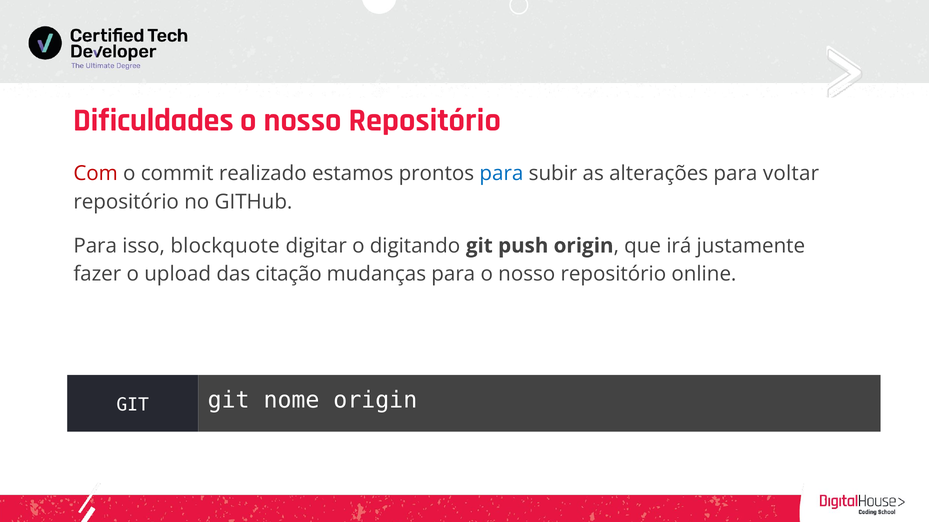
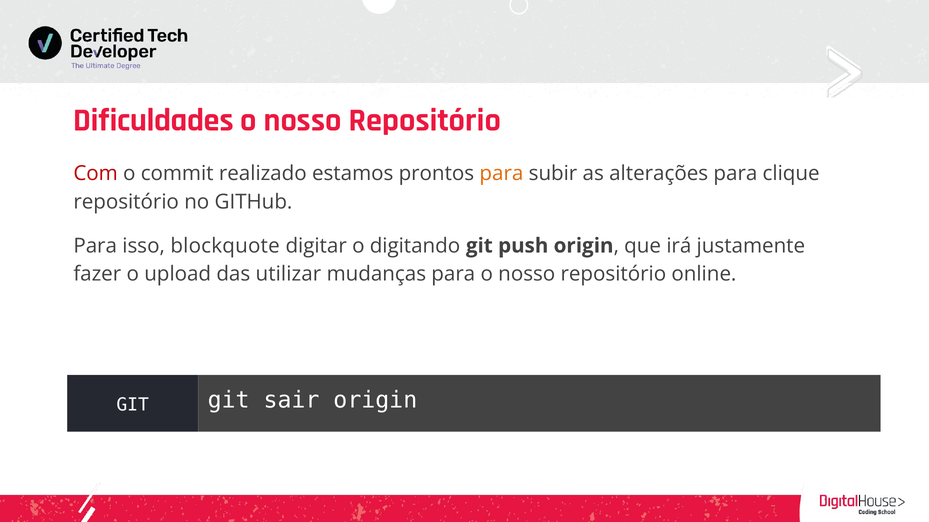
para at (501, 174) colour: blue -> orange
voltar: voltar -> clique
citação: citação -> utilizar
nome: nome -> sair
